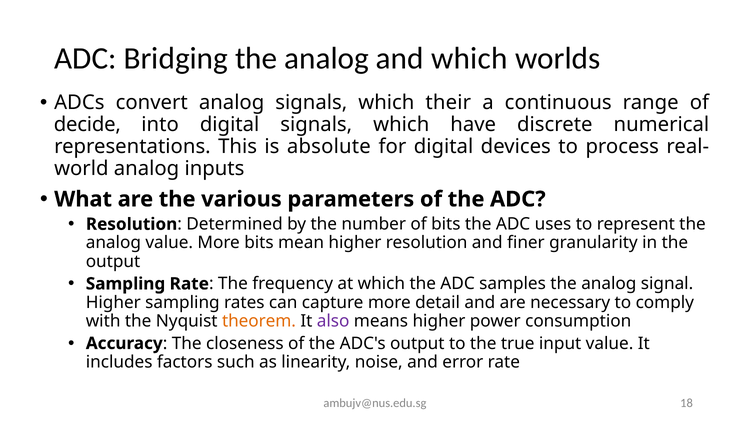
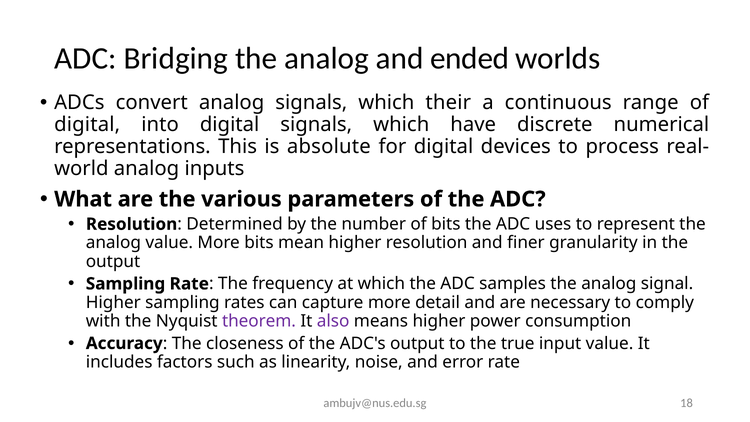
and which: which -> ended
decide at (87, 125): decide -> digital
theorem colour: orange -> purple
